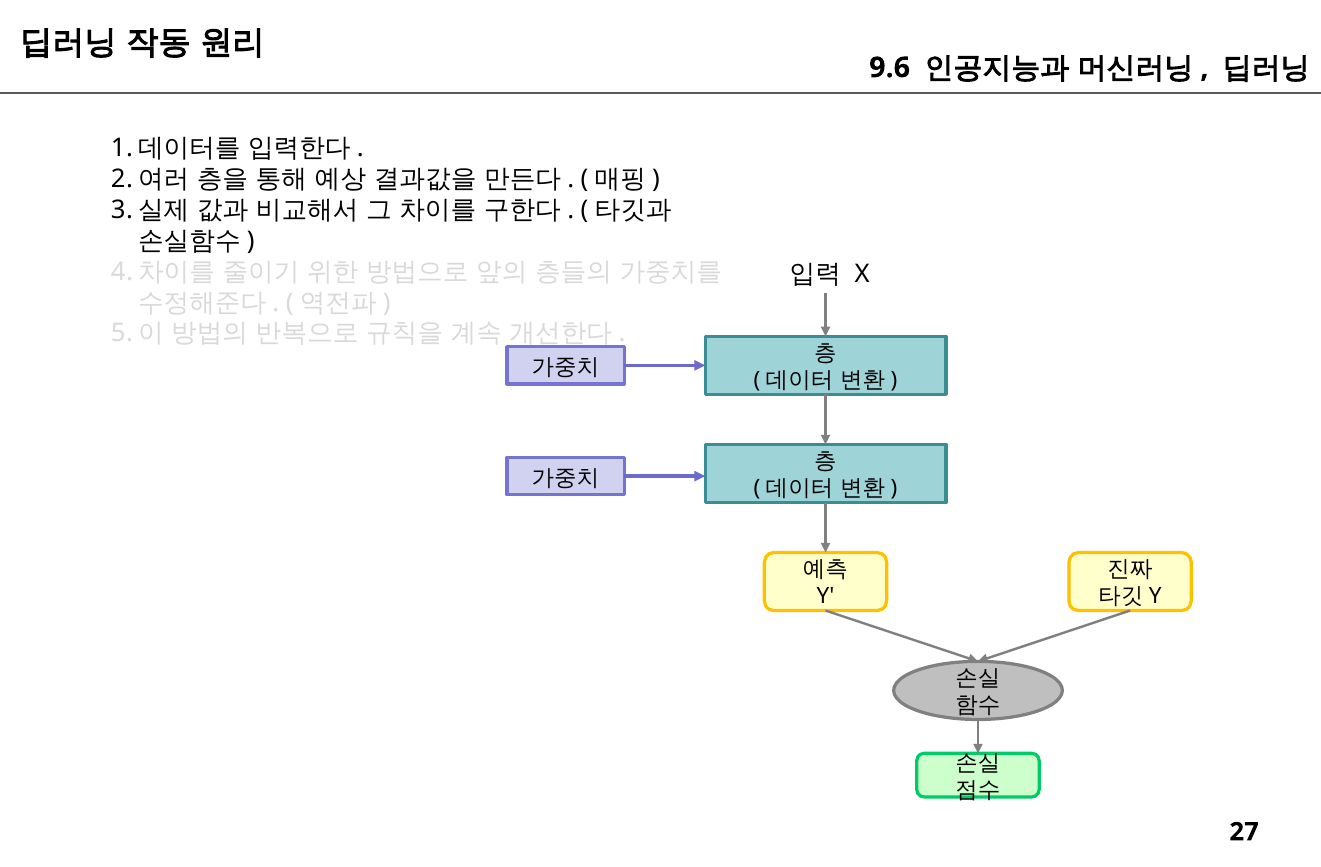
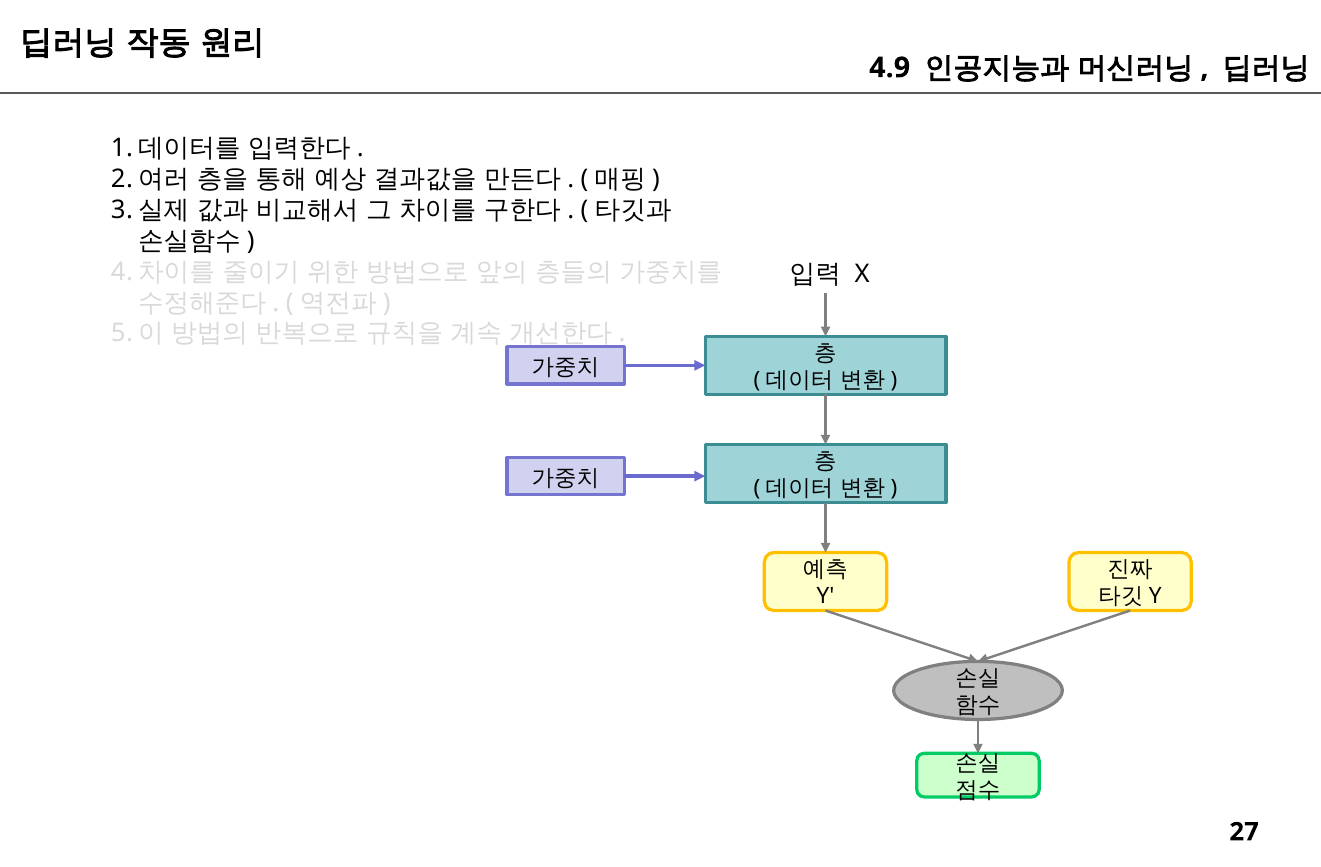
9.6: 9.6 -> 4.9
